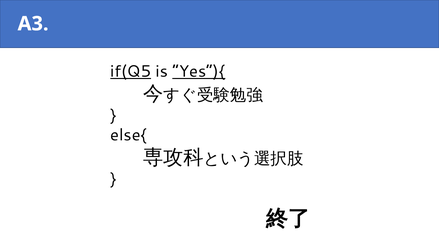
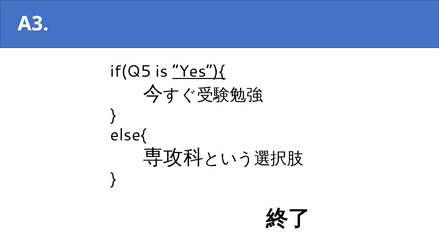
if(Q5 underline: present -> none
